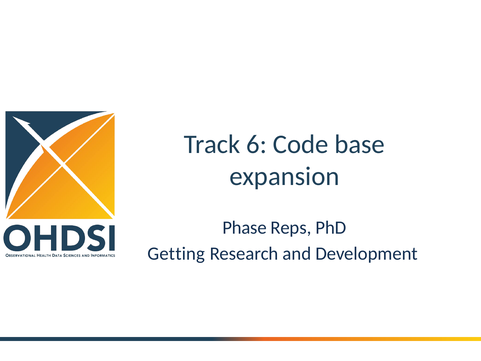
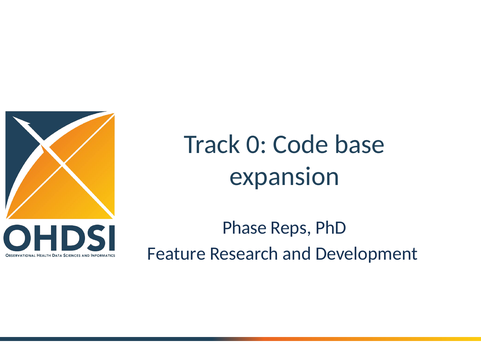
6: 6 -> 0
Getting: Getting -> Feature
